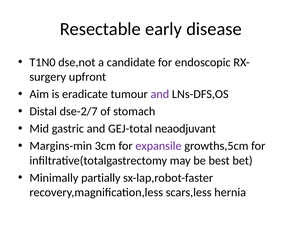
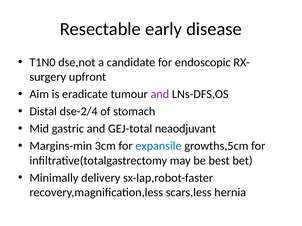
dse-2/7: dse-2/7 -> dse-2/4
expansile colour: purple -> blue
partially: partially -> delivery
